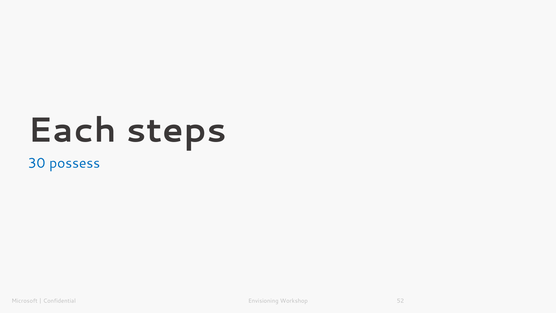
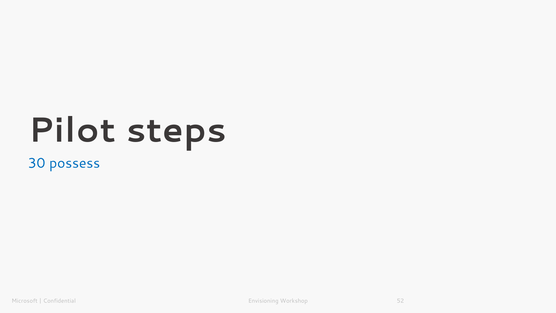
Each: Each -> Pilot
